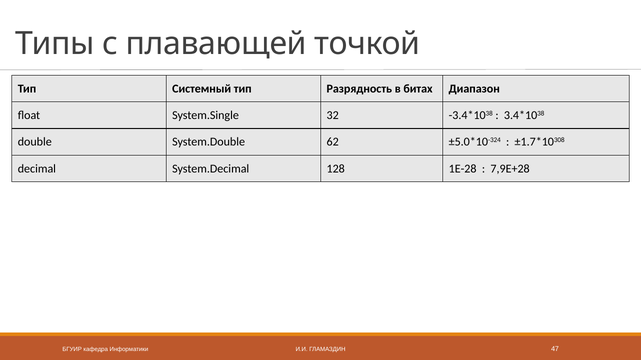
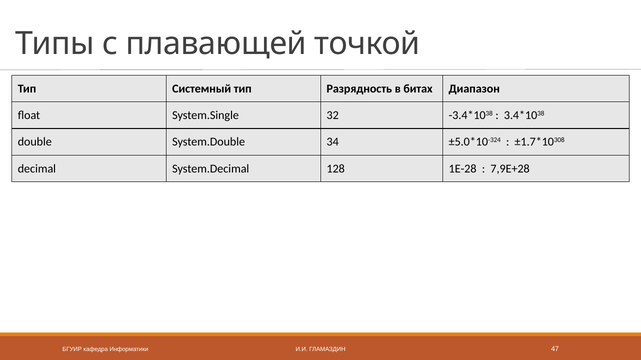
62: 62 -> 34
